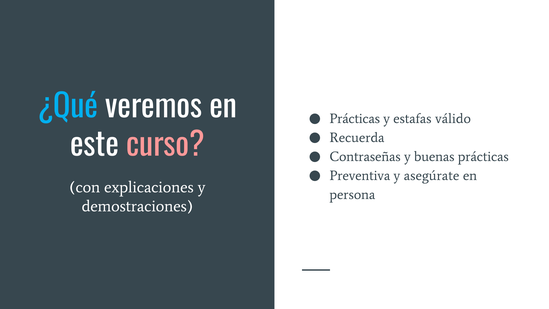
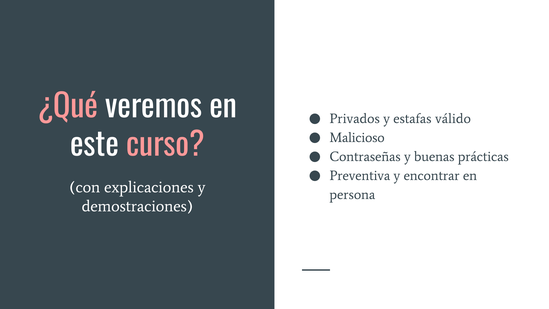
¿Qué colour: light blue -> pink
Prácticas at (355, 119): Prácticas -> Privados
Recuerda: Recuerda -> Malicioso
asegúrate: asegúrate -> encontrar
